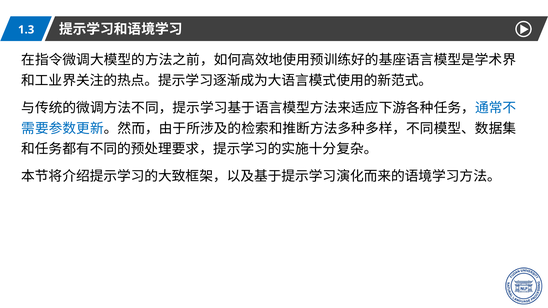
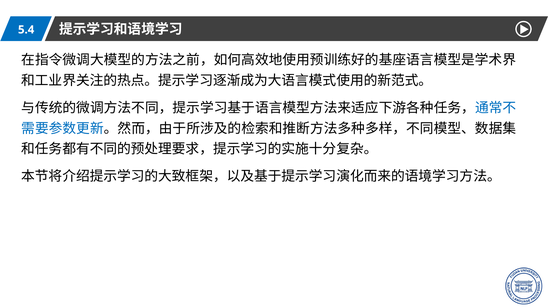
1.3: 1.3 -> 5.4
